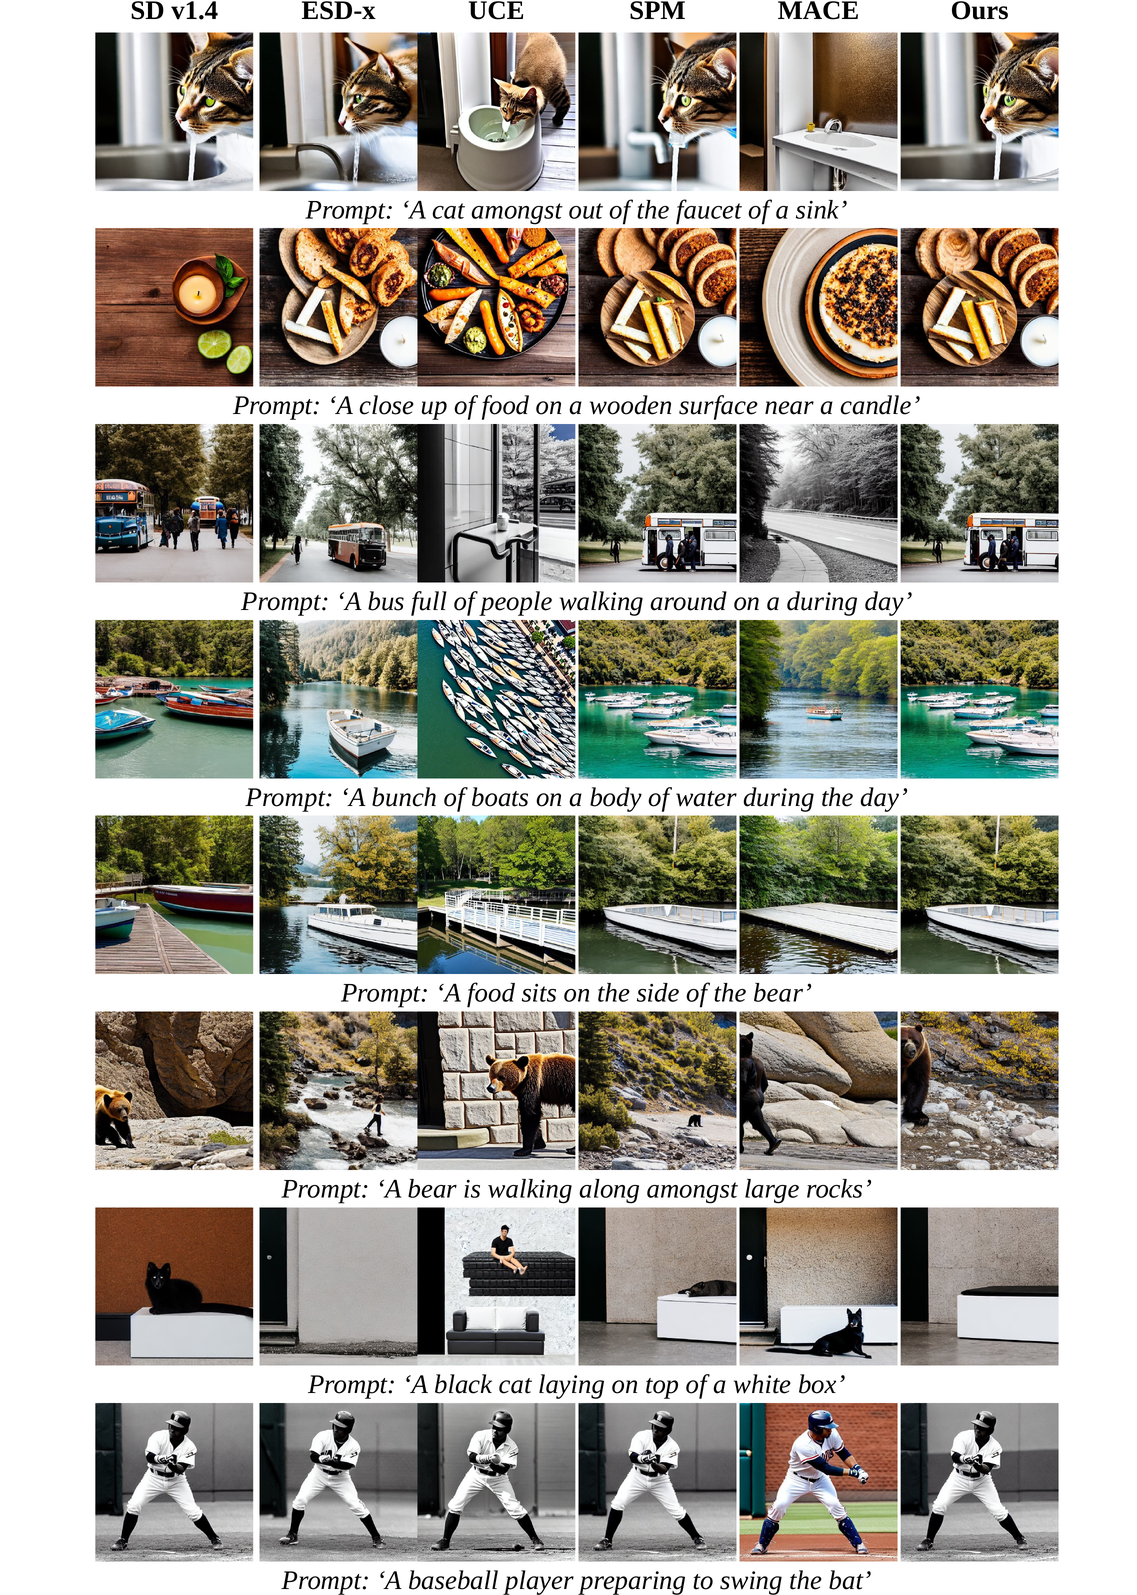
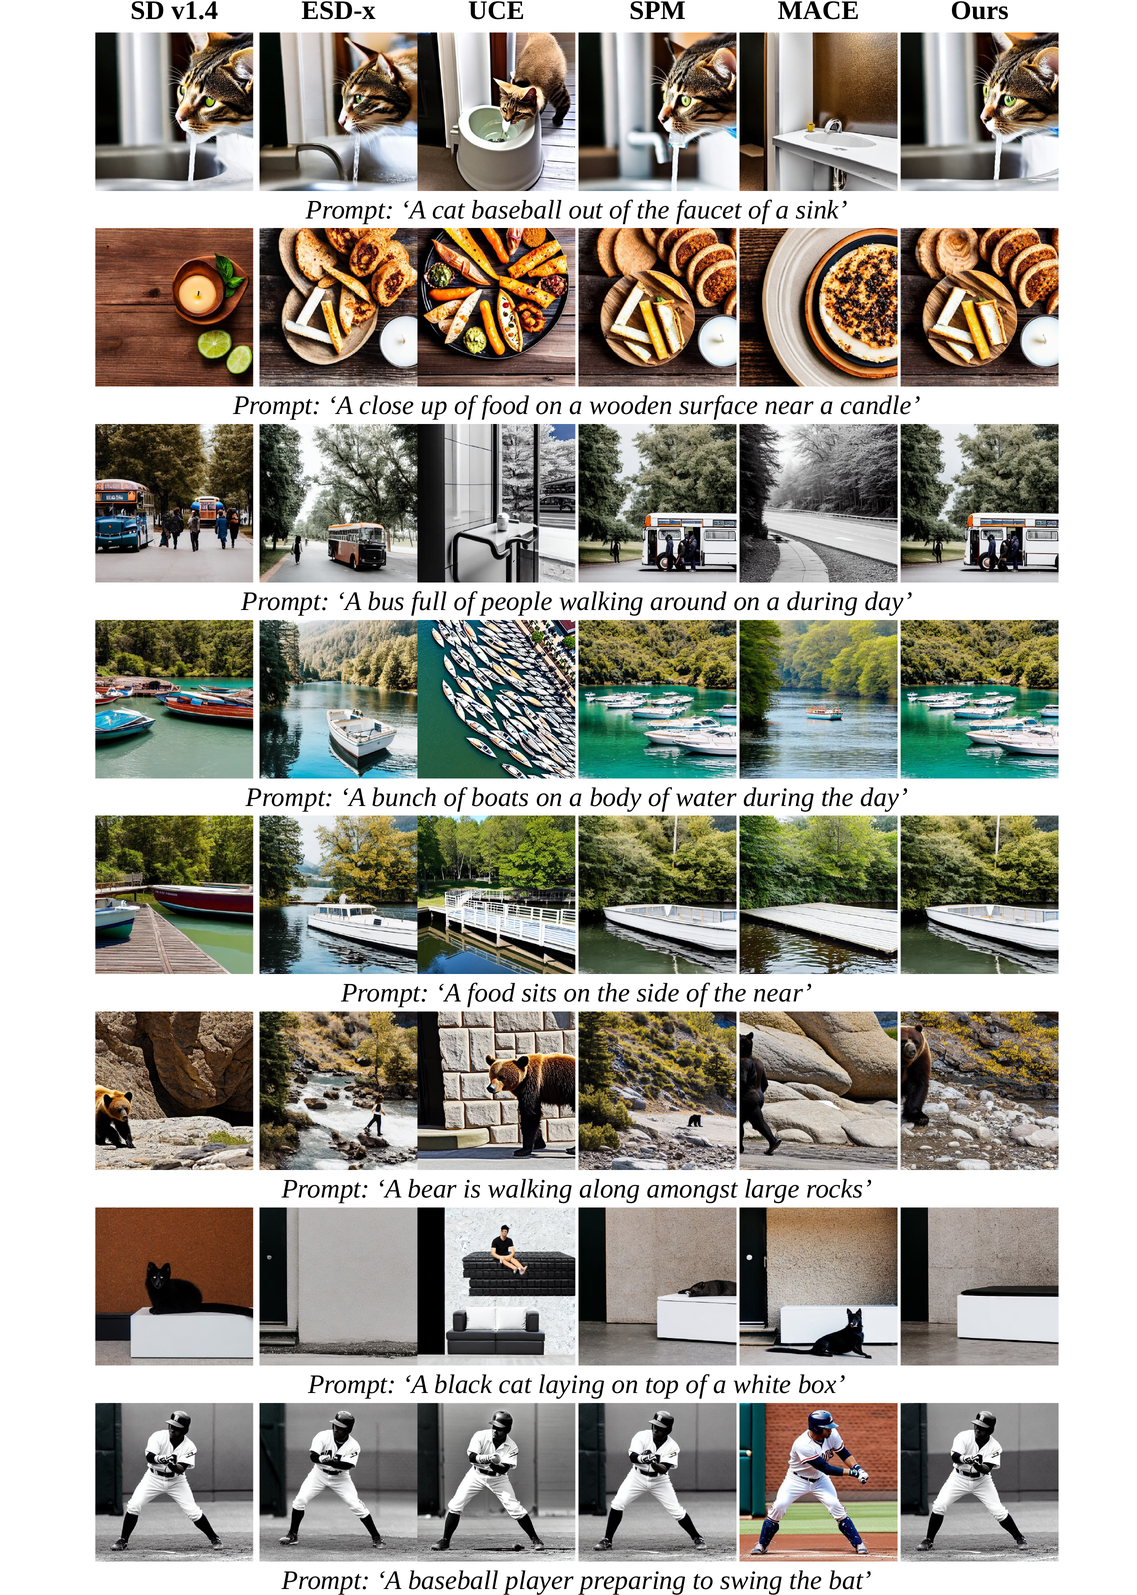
cat amongst: amongst -> baseball
the bear: bear -> near
